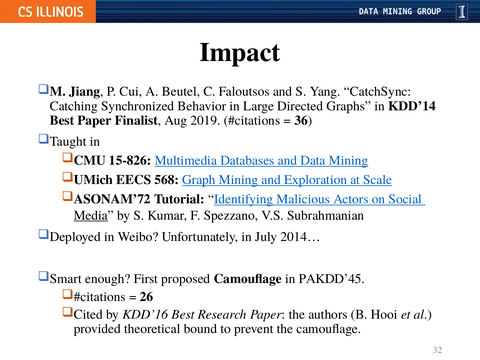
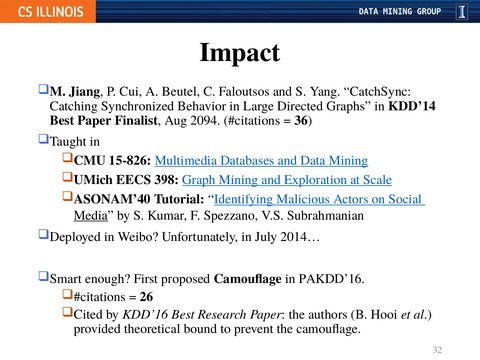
2019: 2019 -> 2094
568: 568 -> 398
ASONAM’72: ASONAM’72 -> ASONAM’40
PAKDD’45: PAKDD’45 -> PAKDD’16
